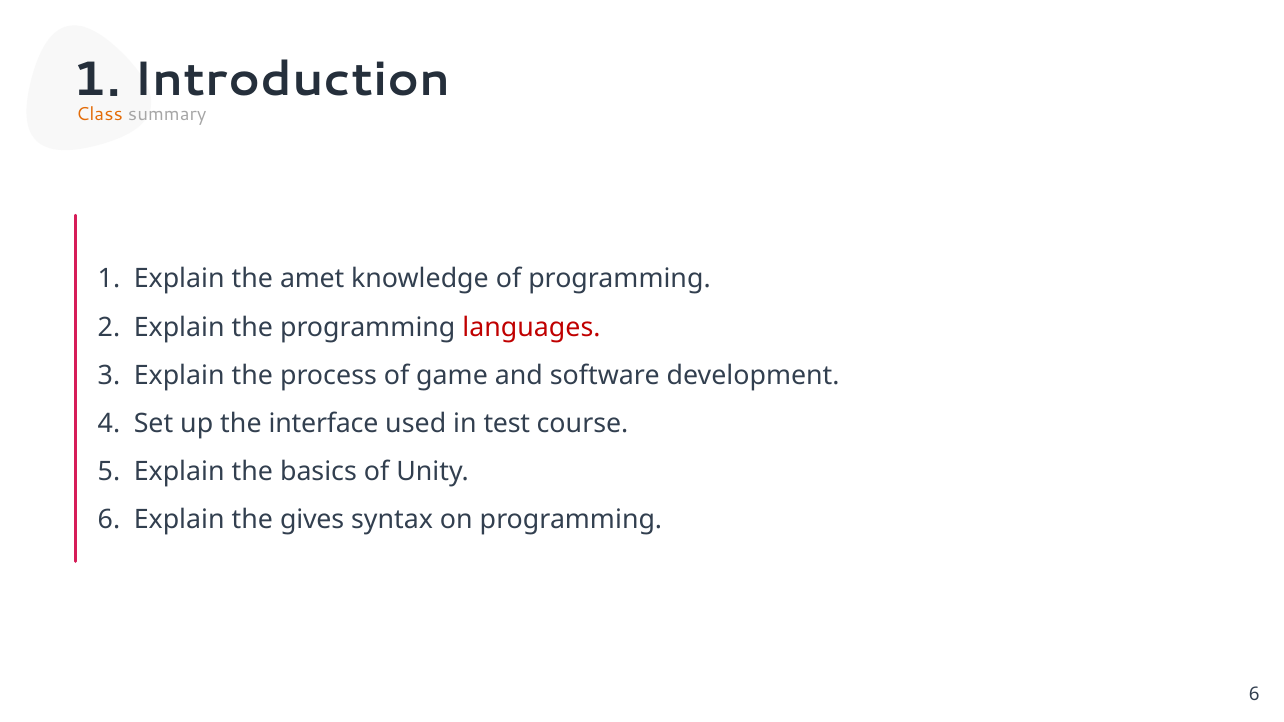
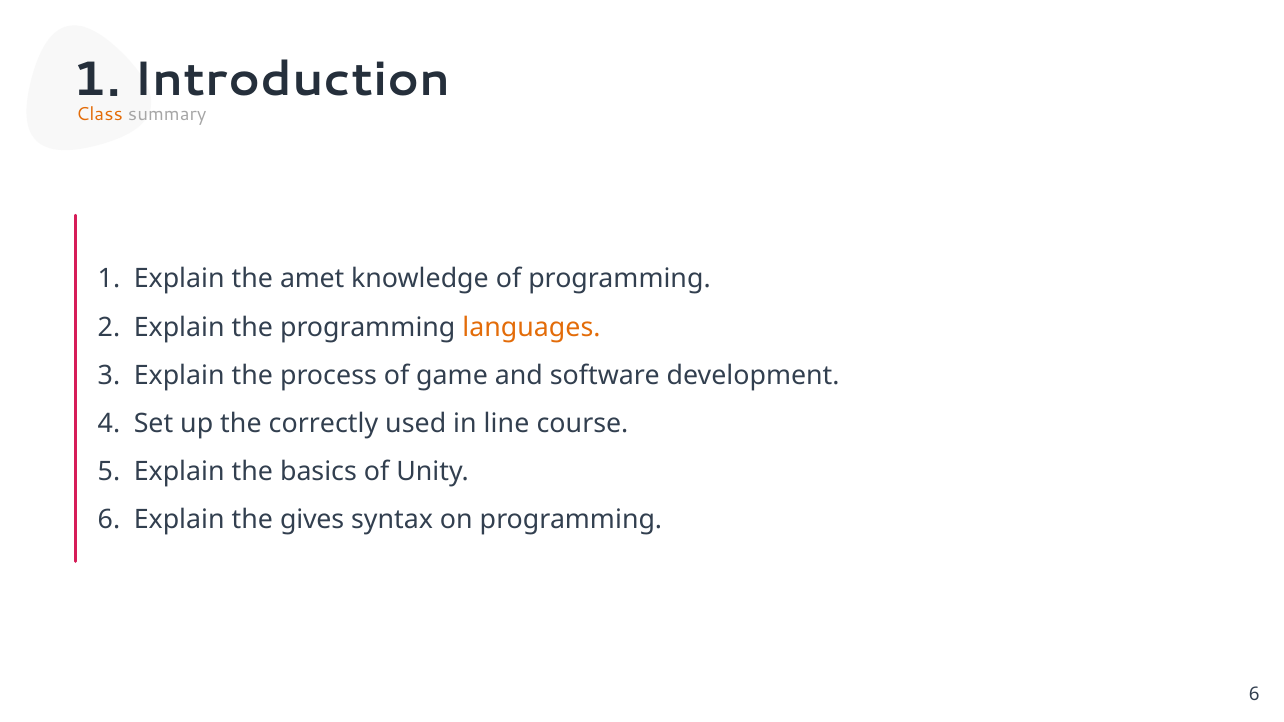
languages colour: red -> orange
interface: interface -> correctly
test: test -> line
